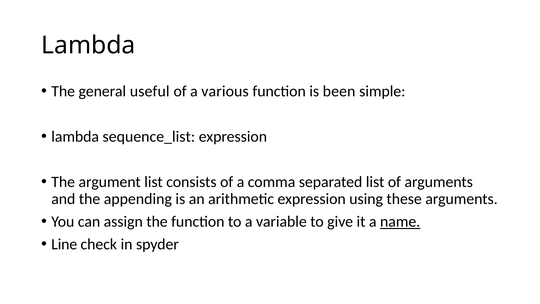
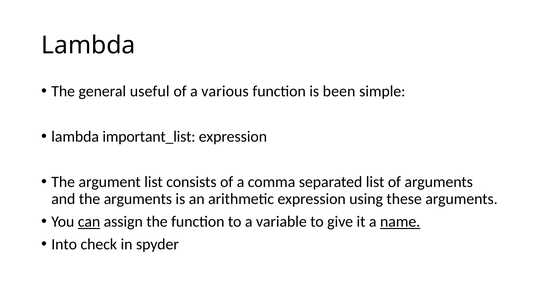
sequence_list: sequence_list -> important_list
the appending: appending -> arguments
can underline: none -> present
Line: Line -> Into
